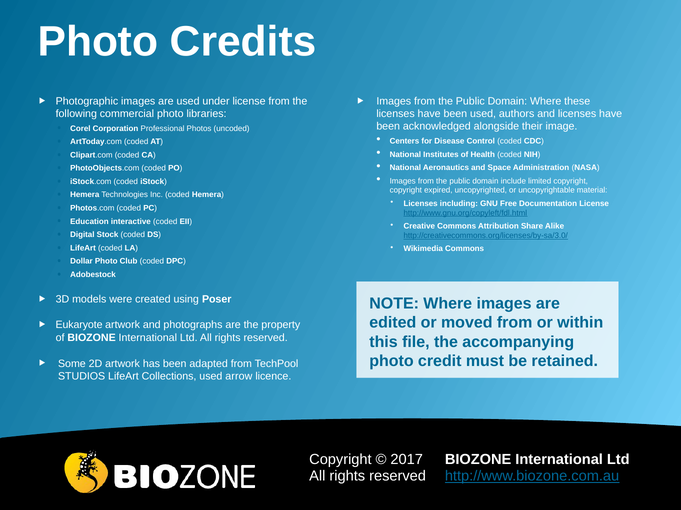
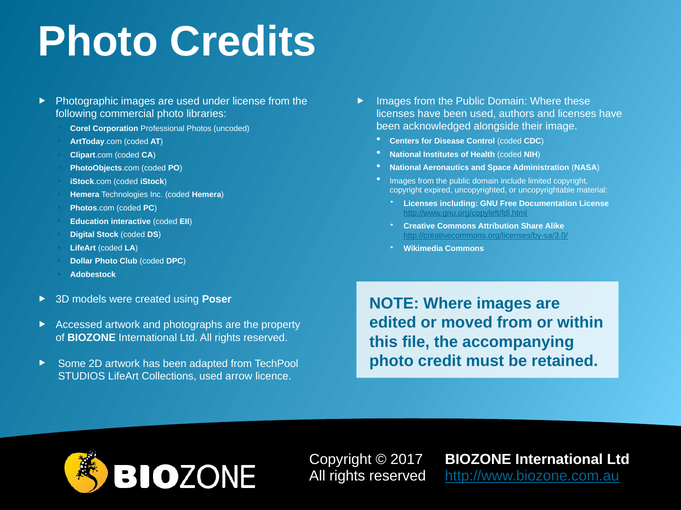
Eukaryote: Eukaryote -> Accessed
